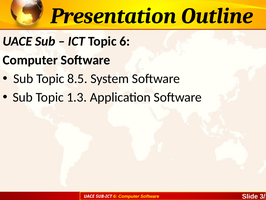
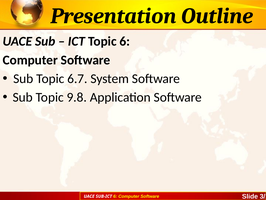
8.5: 8.5 -> 6.7
1.3: 1.3 -> 9.8
